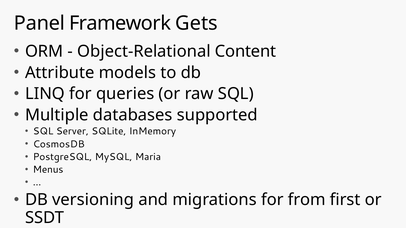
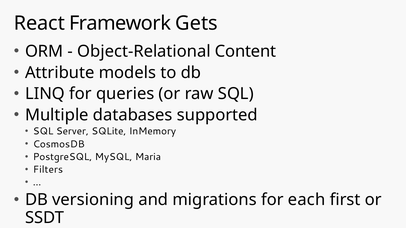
Panel: Panel -> React
Menus: Menus -> Filters
from: from -> each
